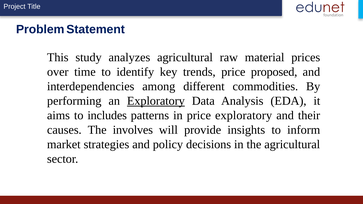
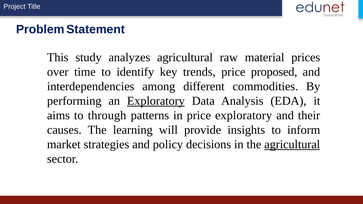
includes: includes -> through
involves: involves -> learning
agricultural at (292, 145) underline: none -> present
